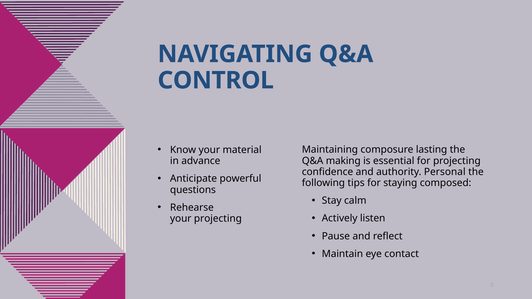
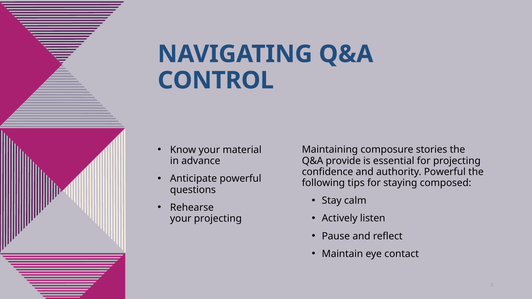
lasting: lasting -> stories
making: making -> provide
authority Personal: Personal -> Powerful
